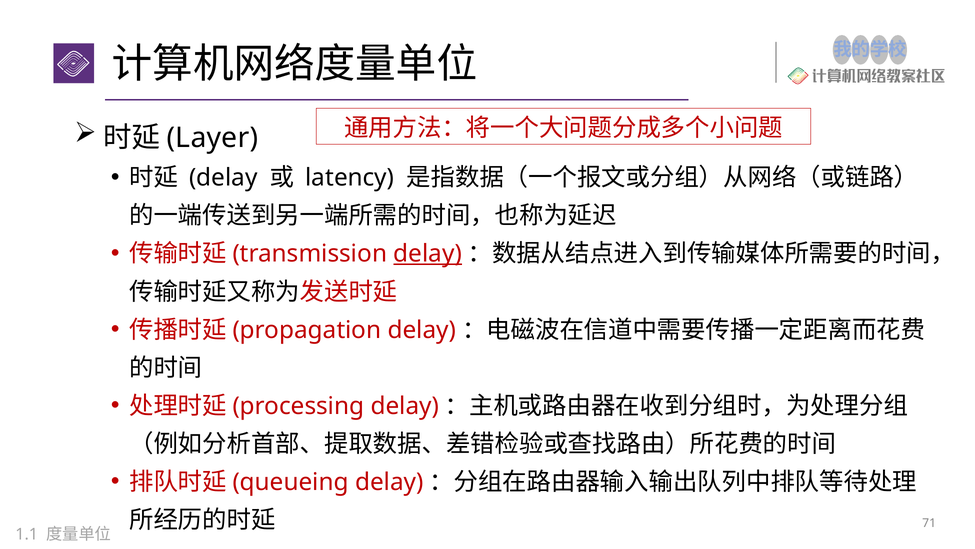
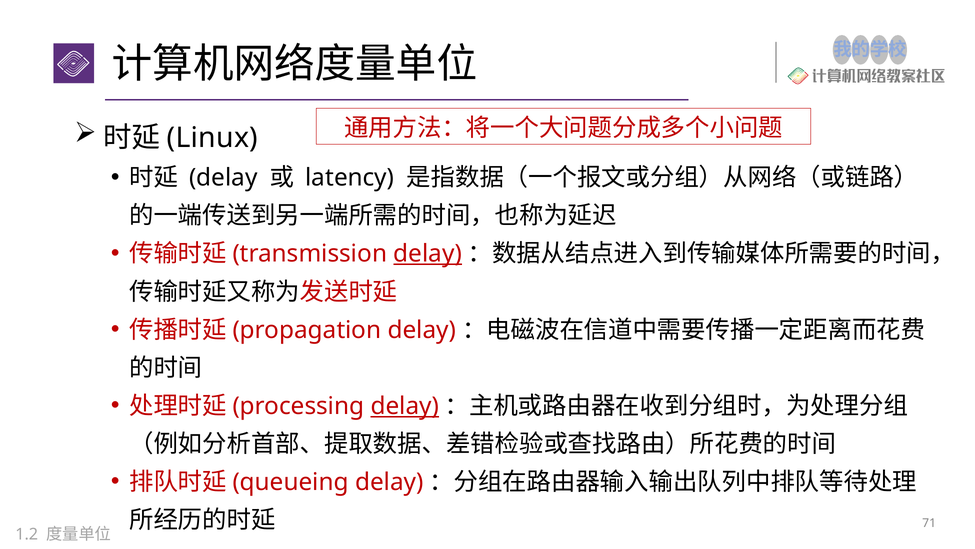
Layer: Layer -> Linux
delay at (405, 406) underline: none -> present
1.1: 1.1 -> 1.2
